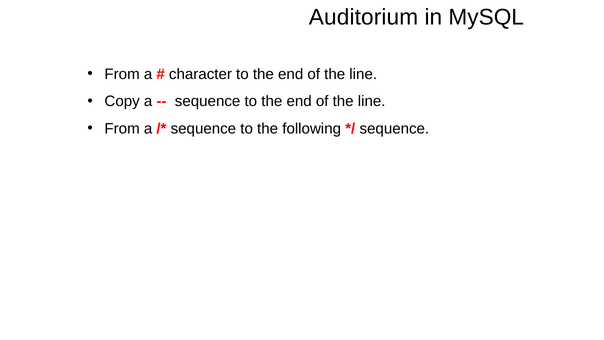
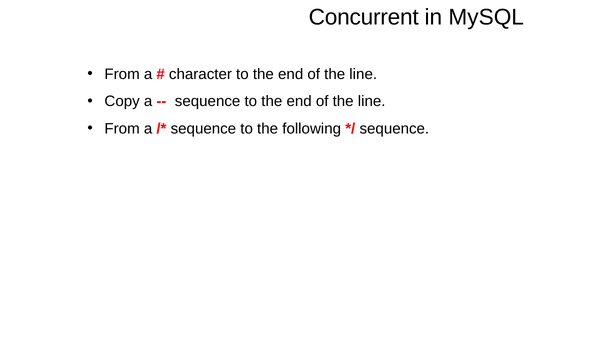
Auditorium: Auditorium -> Concurrent
